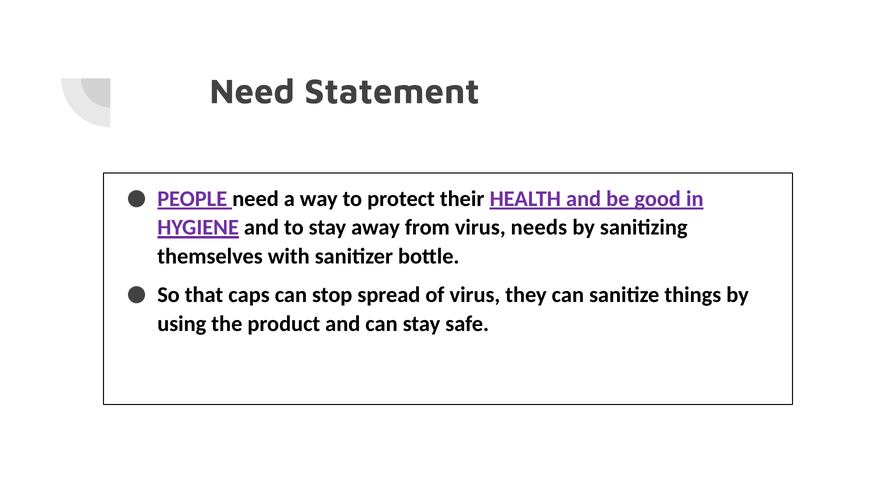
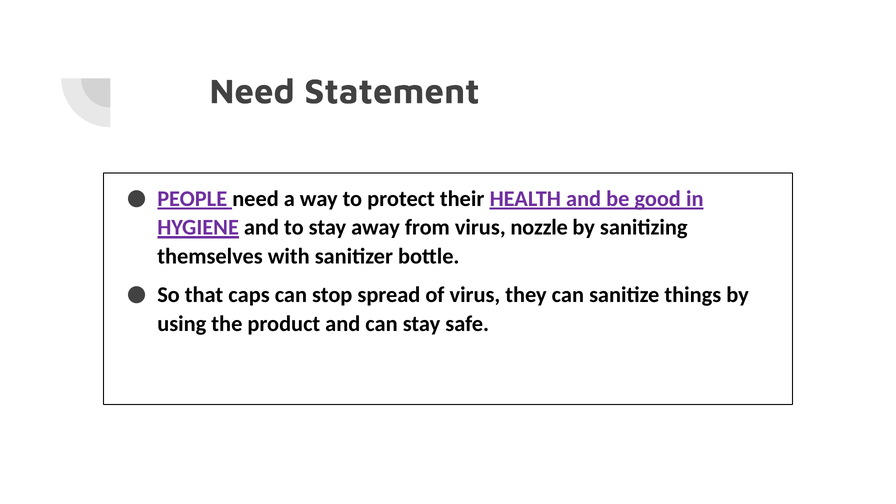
needs: needs -> nozzle
